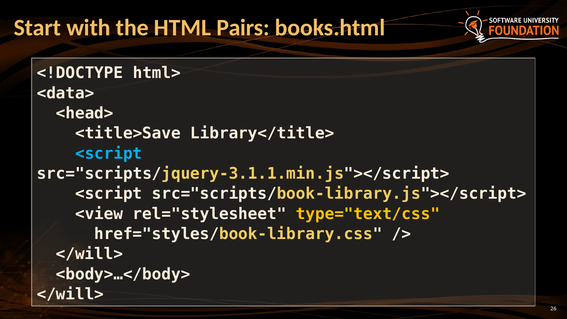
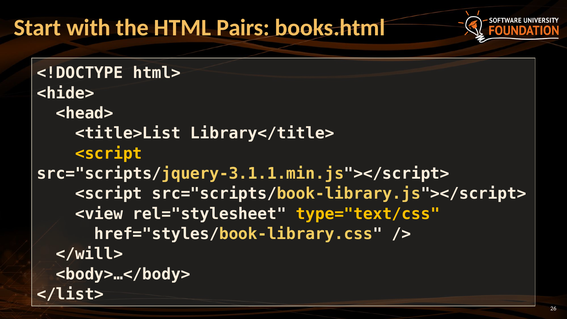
<data>: <data> -> <hide>
<title>Save: <title>Save -> <title>List
<script at (109, 153) colour: light blue -> yellow
</will> at (70, 294): </will> -> </list>
